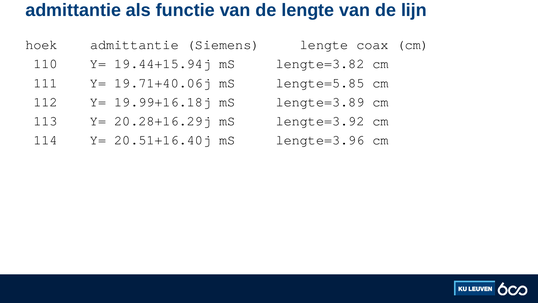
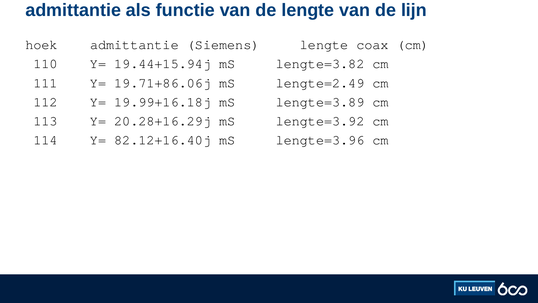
19.71+40.06j: 19.71+40.06j -> 19.71+86.06j
lengte=5.85: lengte=5.85 -> lengte=2.49
20.51+16.40j: 20.51+16.40j -> 82.12+16.40j
